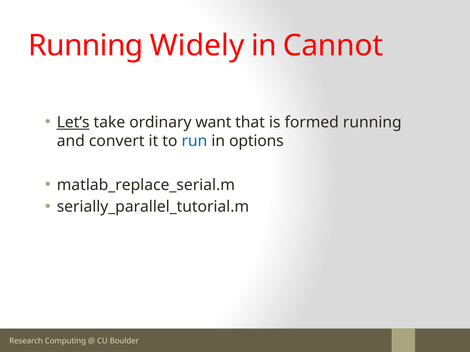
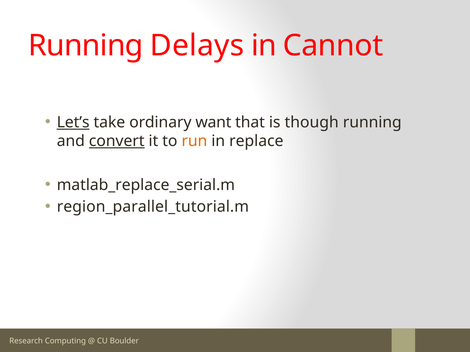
Widely: Widely -> Delays
formed: formed -> though
convert underline: none -> present
run colour: blue -> orange
options: options -> replace
serially_parallel_tutorial.m: serially_parallel_tutorial.m -> region_parallel_tutorial.m
